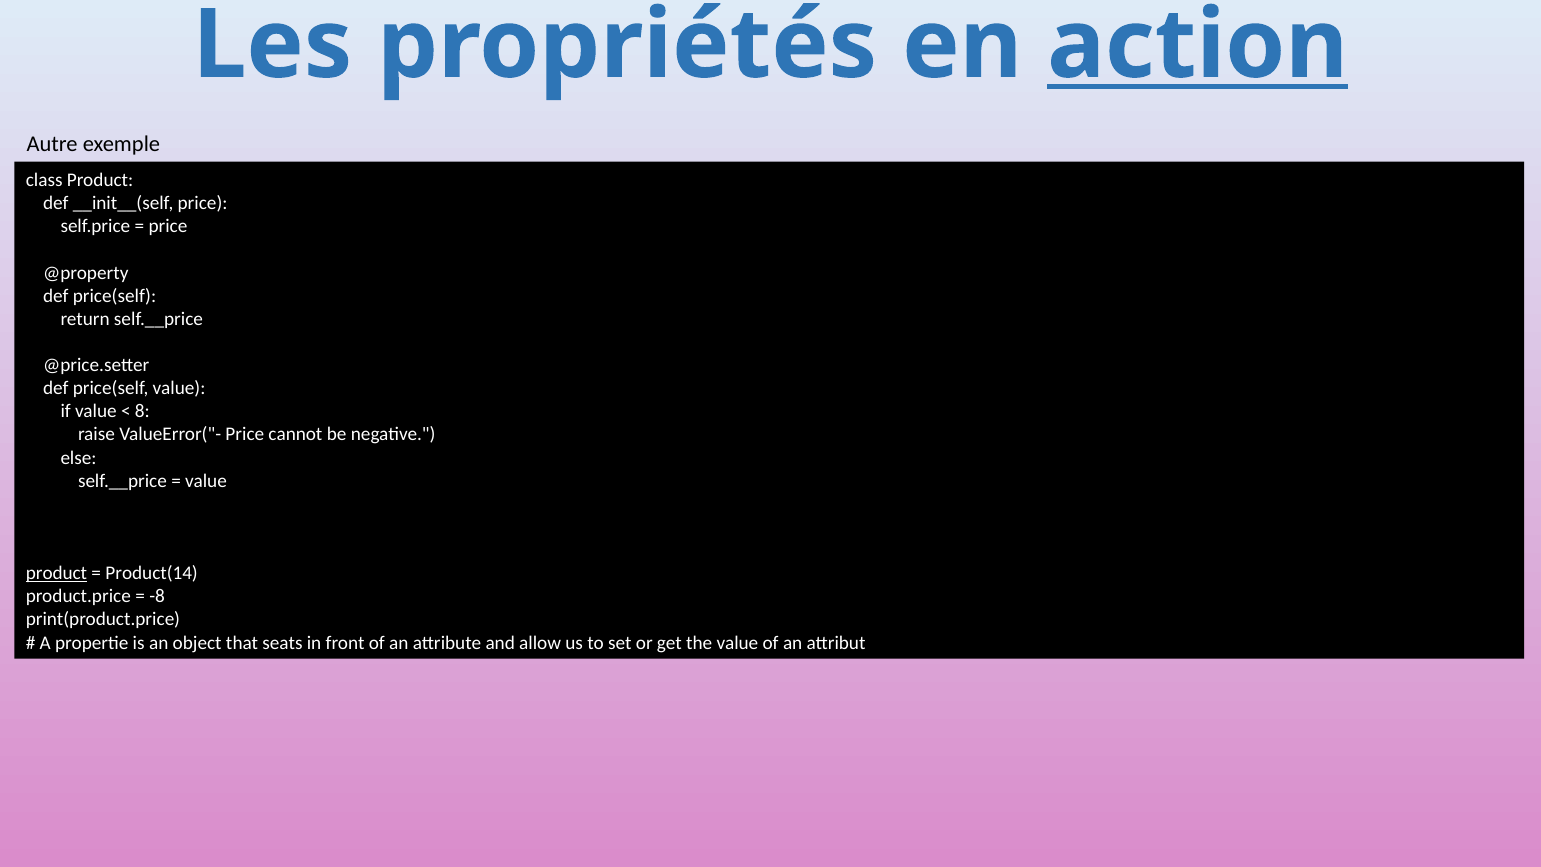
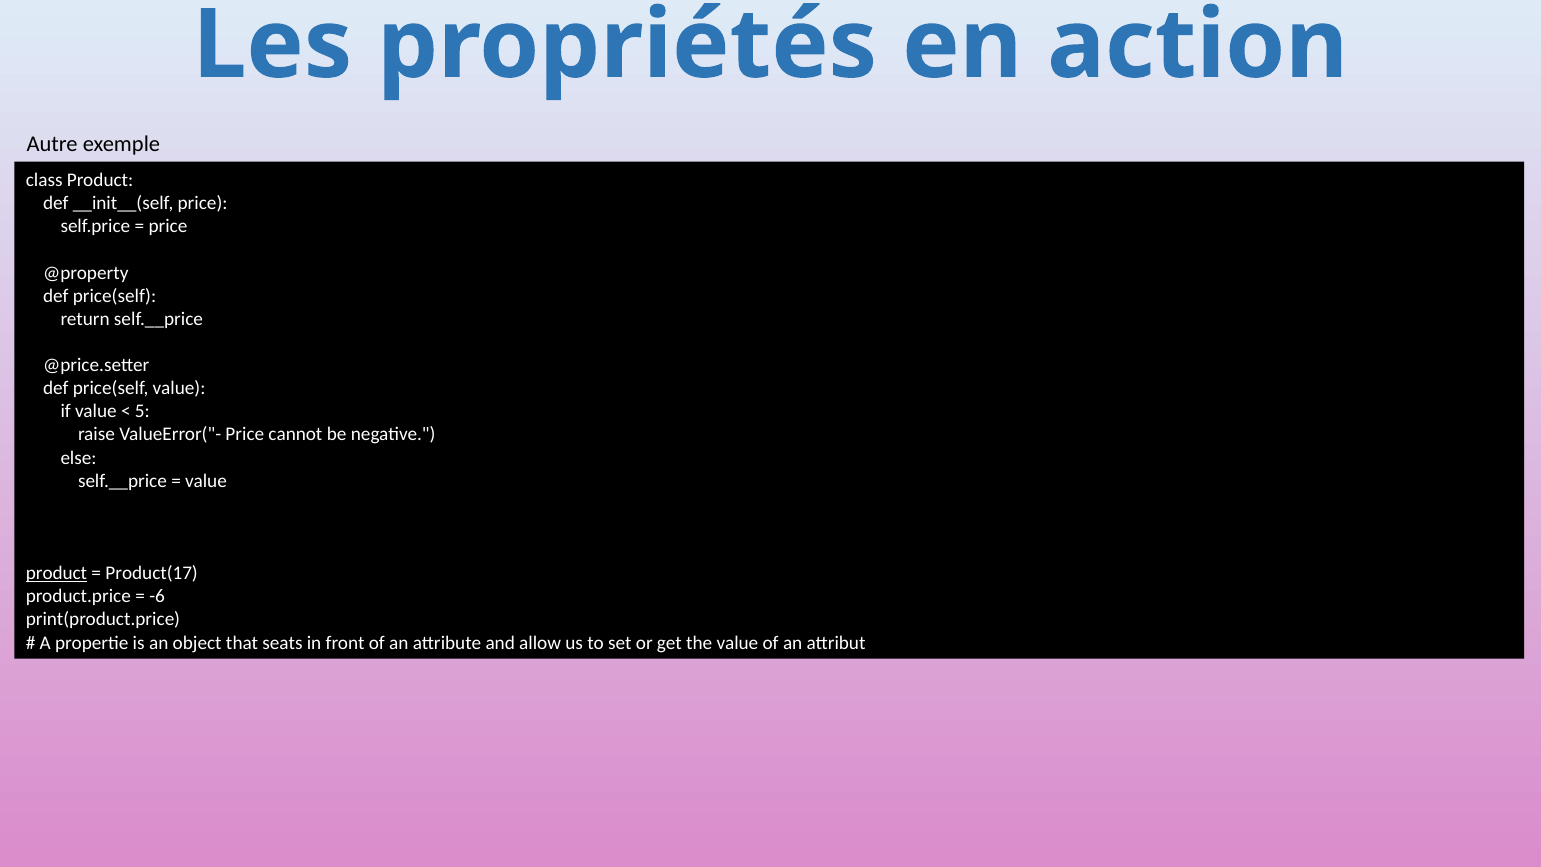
action underline: present -> none
8: 8 -> 5
Product(14: Product(14 -> Product(17
-8: -8 -> -6
